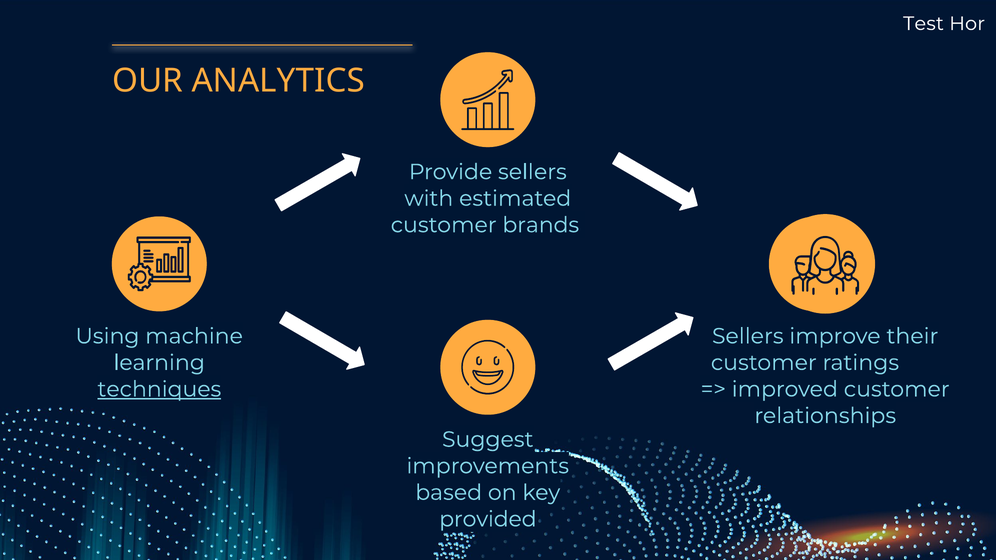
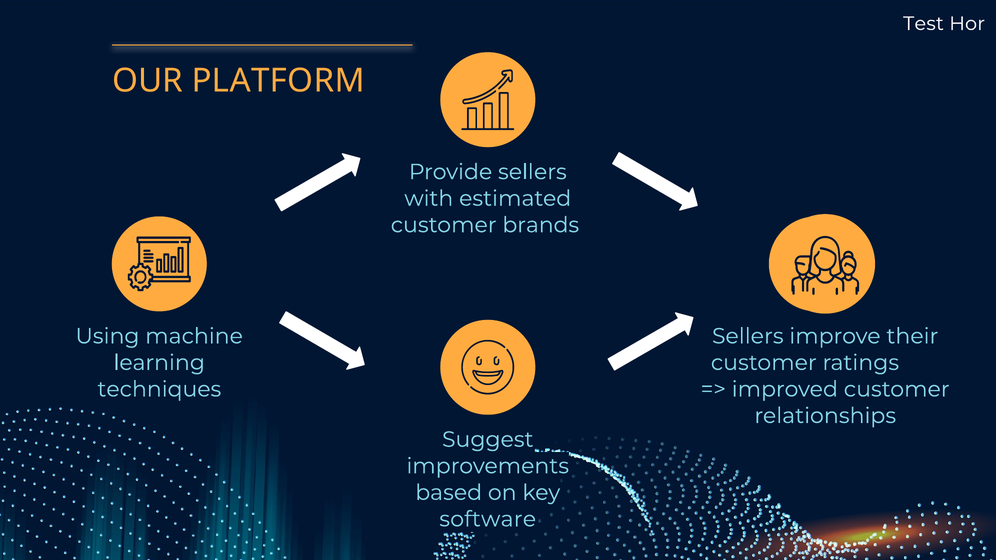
ANALYTICS: ANALYTICS -> PLATFORM
techniques underline: present -> none
provided: provided -> software
